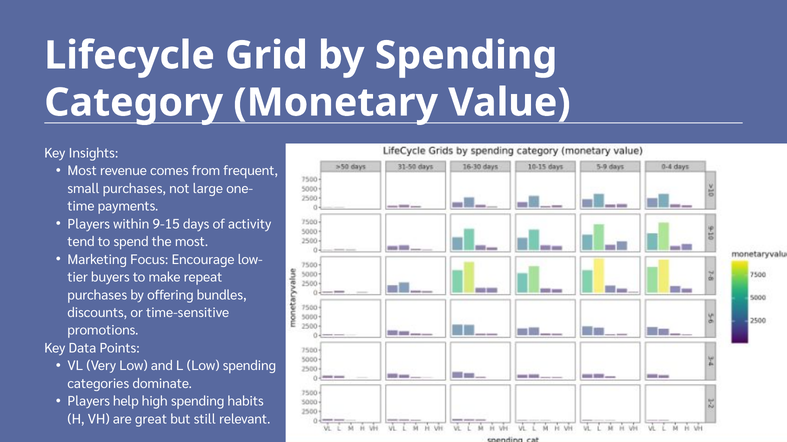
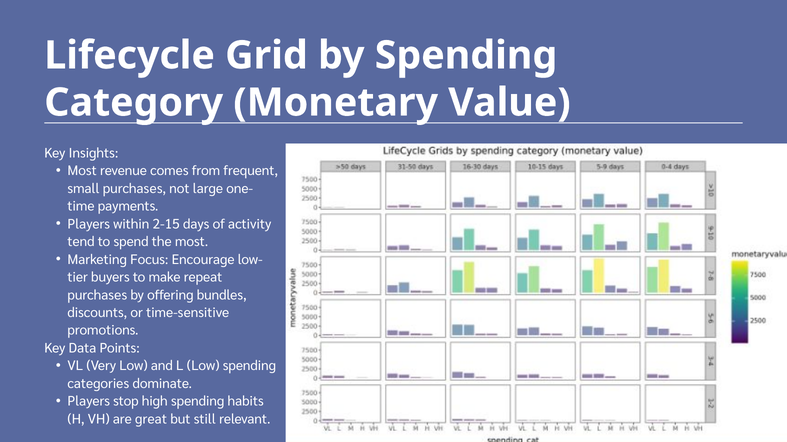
9-15: 9-15 -> 2-15
help: help -> stop
